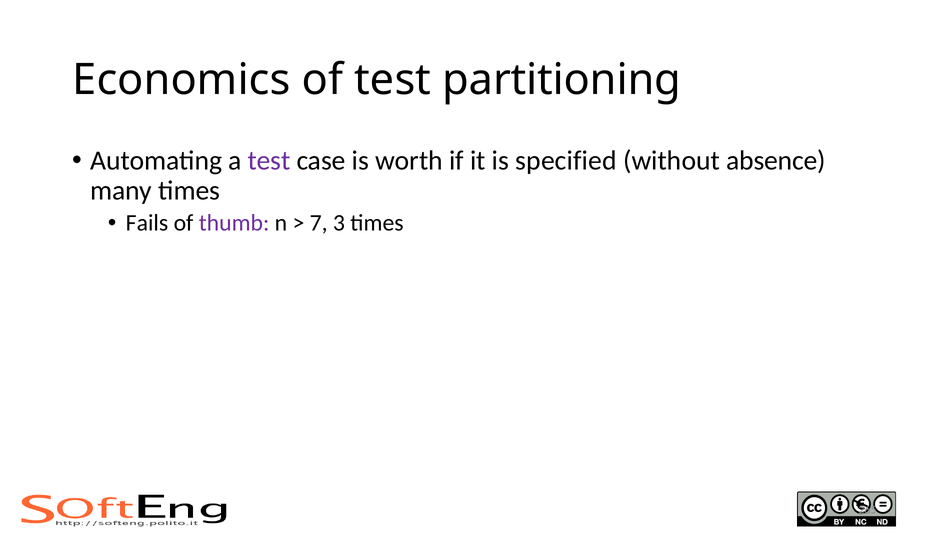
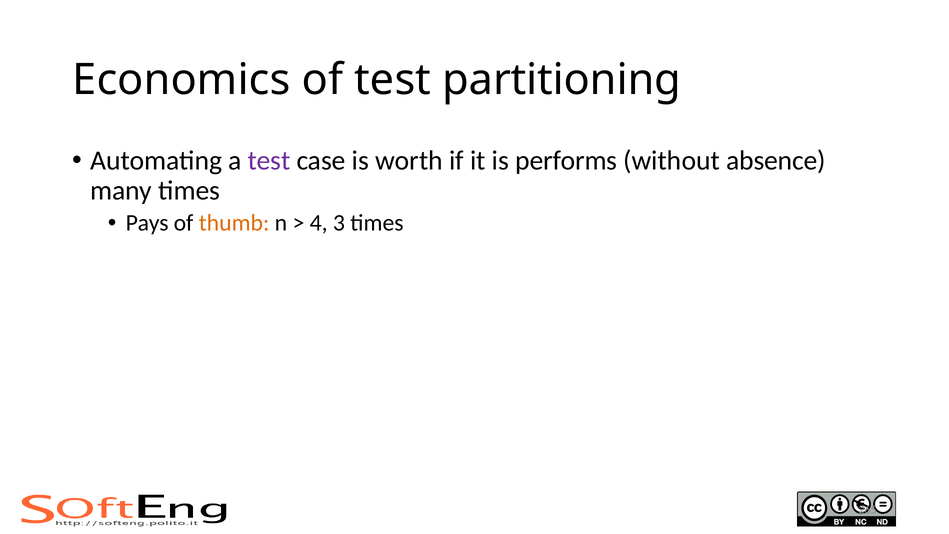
specified: specified -> performs
Fails: Fails -> Pays
thumb colour: purple -> orange
7: 7 -> 4
